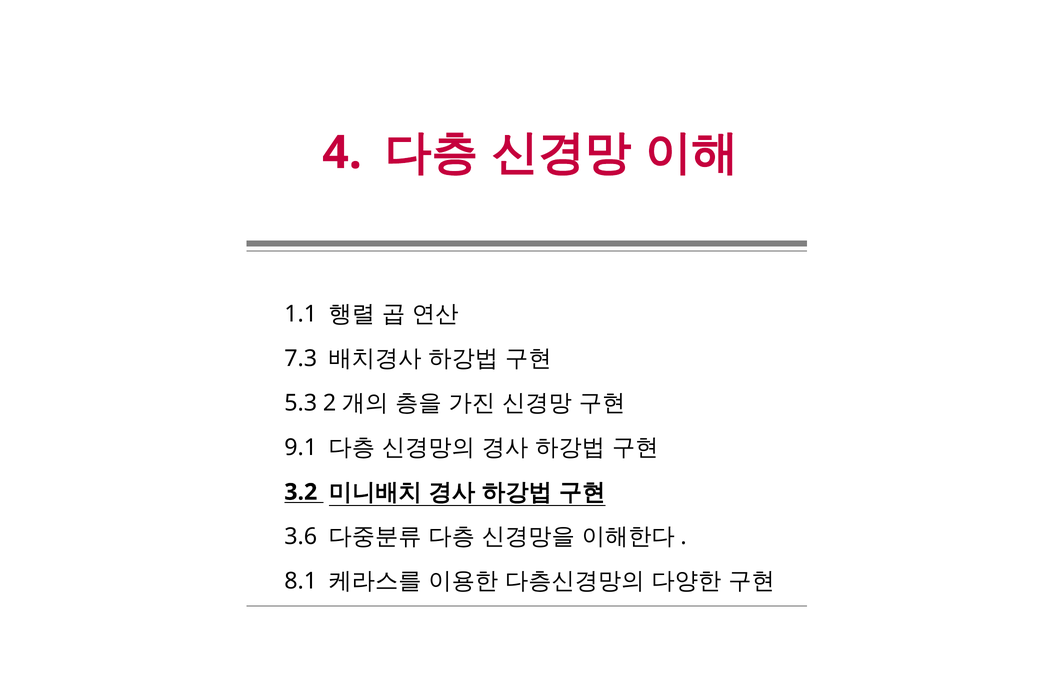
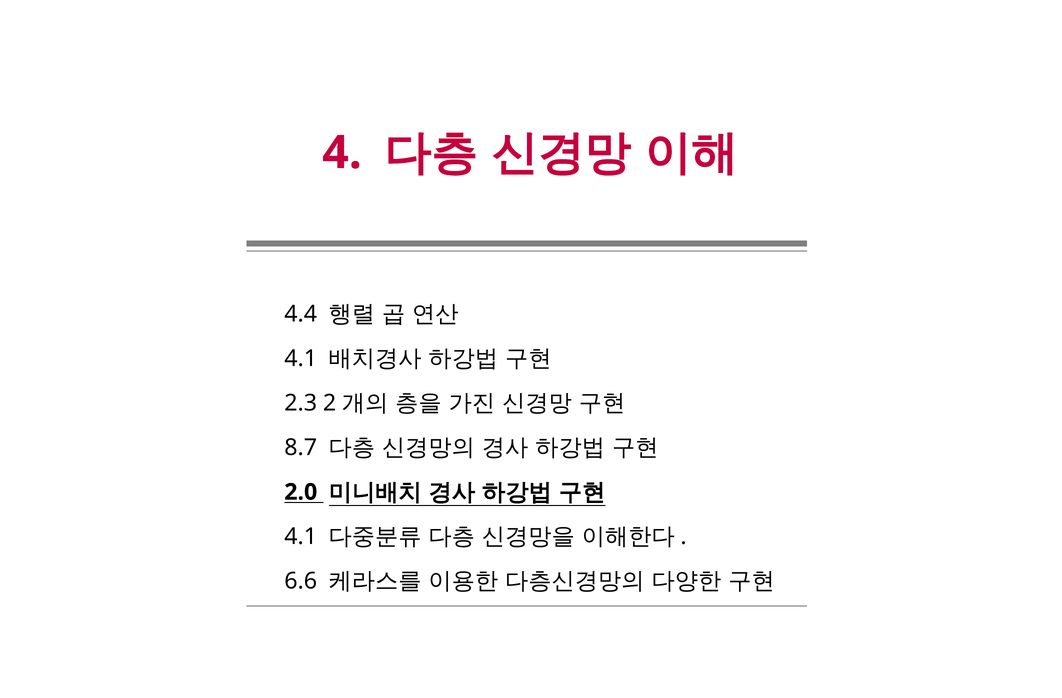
1.1: 1.1 -> 4.4
7.3 at (301, 358): 7.3 -> 4.1
5.3: 5.3 -> 2.3
9.1: 9.1 -> 8.7
3.2: 3.2 -> 2.0
3.6 at (301, 536): 3.6 -> 4.1
8.1: 8.1 -> 6.6
